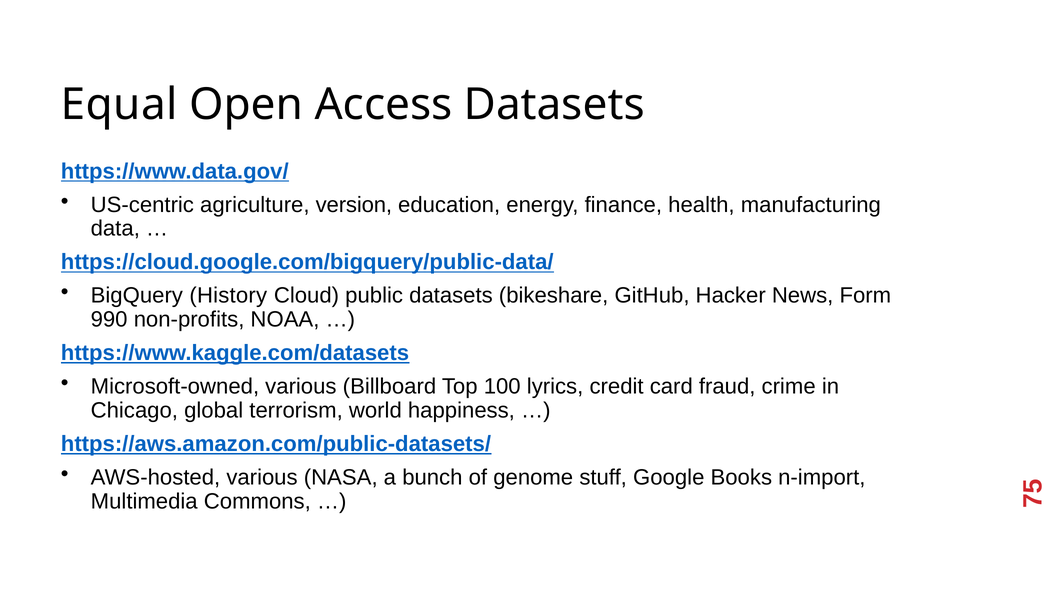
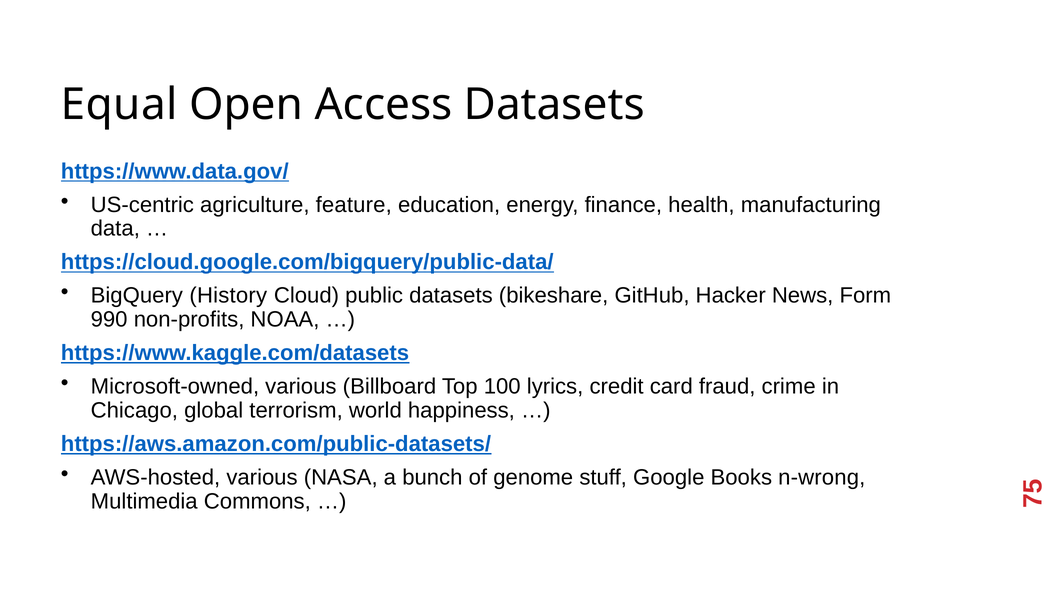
version: version -> feature
n-import: n-import -> n-wrong
